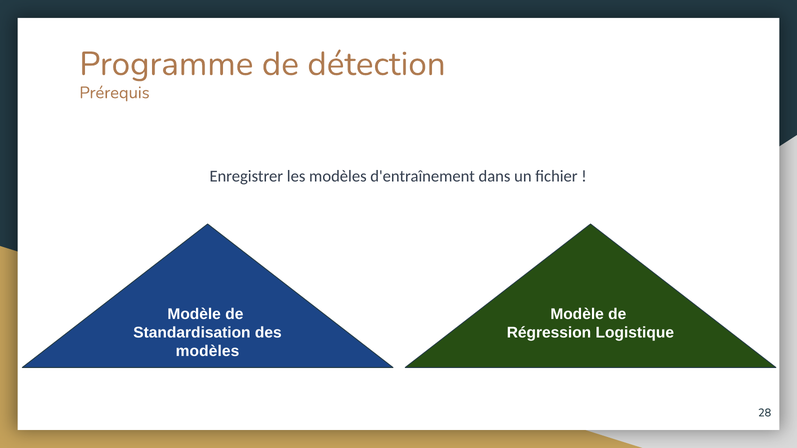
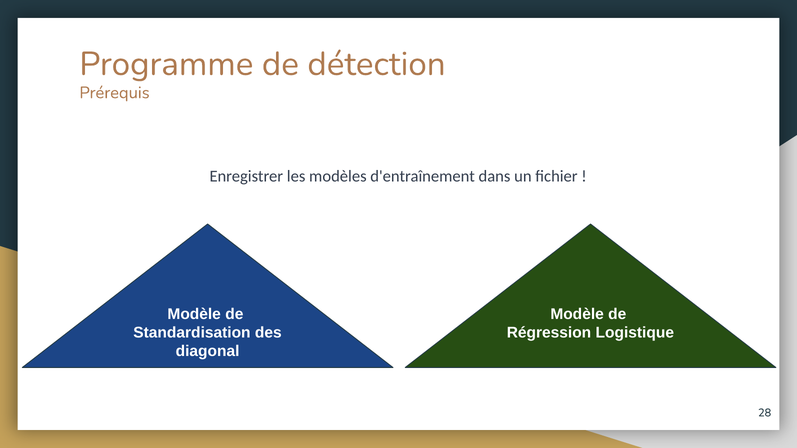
modèles at (207, 352): modèles -> diagonal
